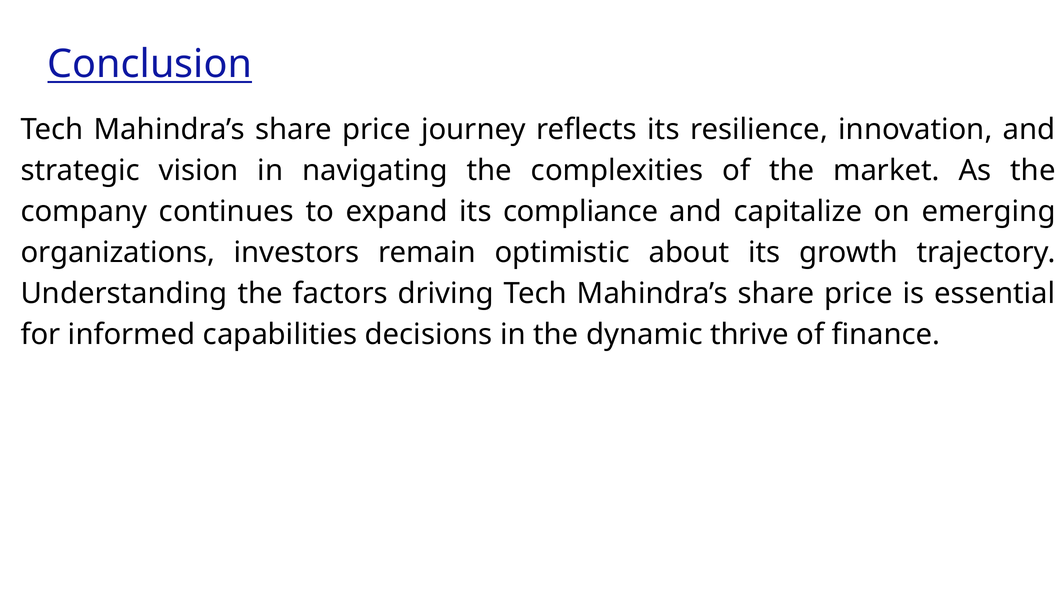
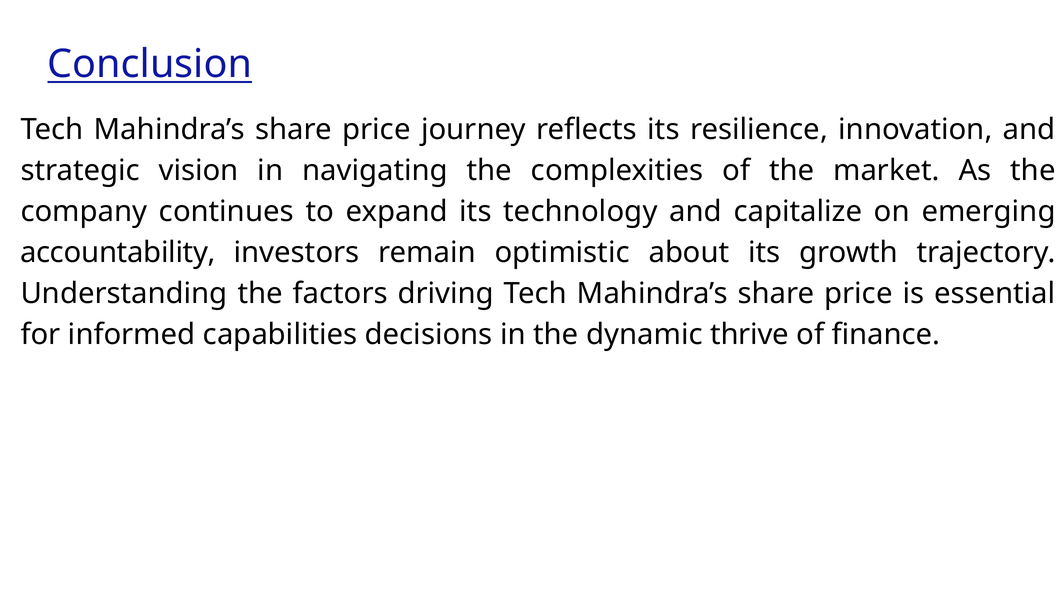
compliance: compliance -> technology
organizations: organizations -> accountability
